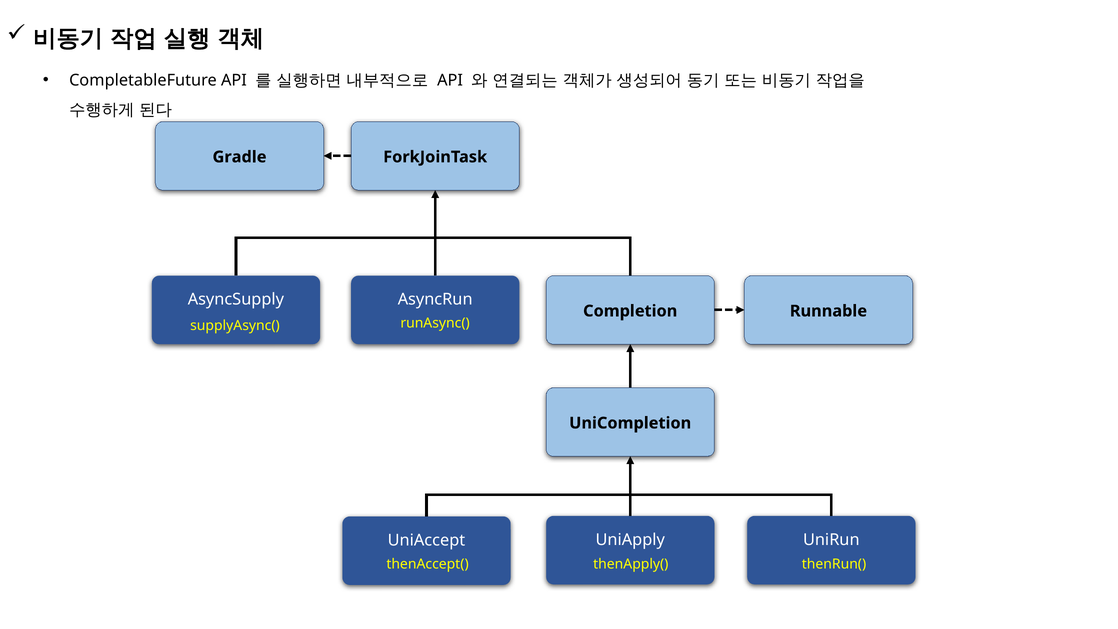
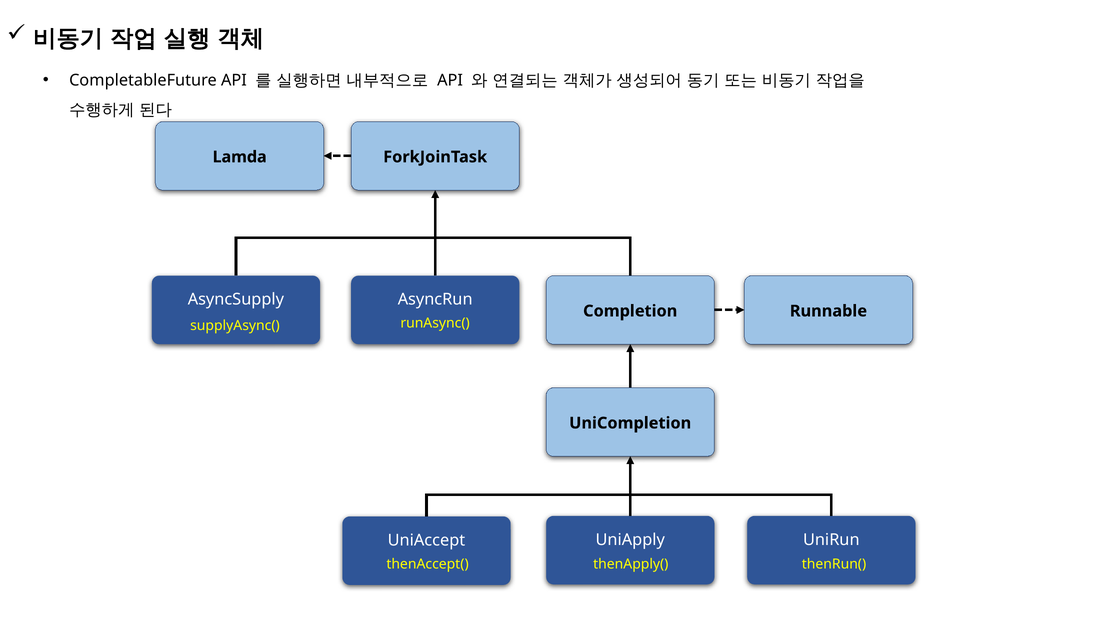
Gradle: Gradle -> Lamda
